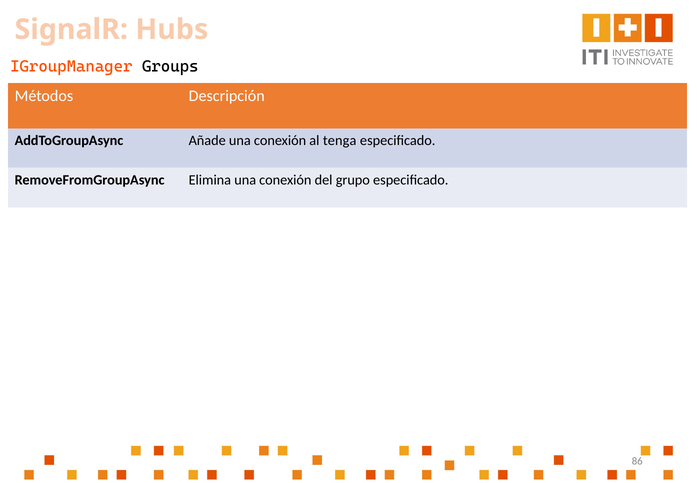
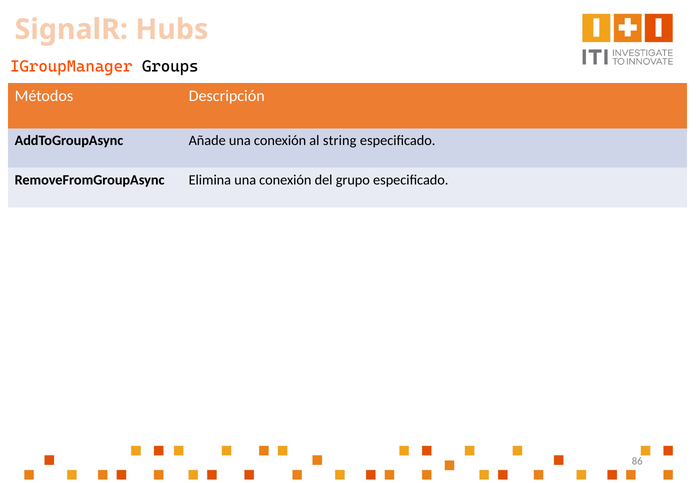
tenga: tenga -> string
